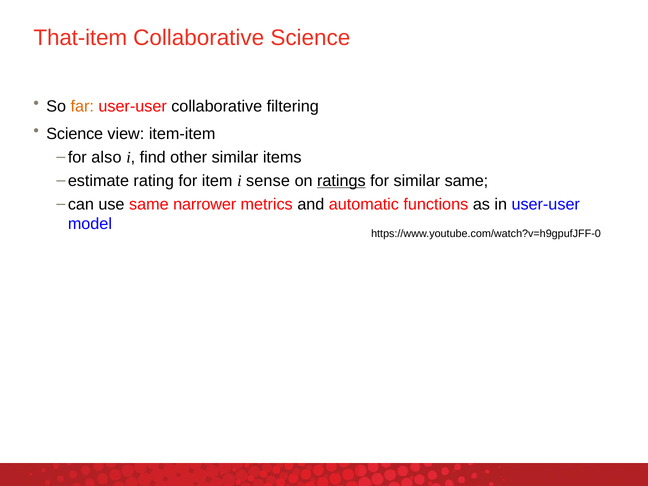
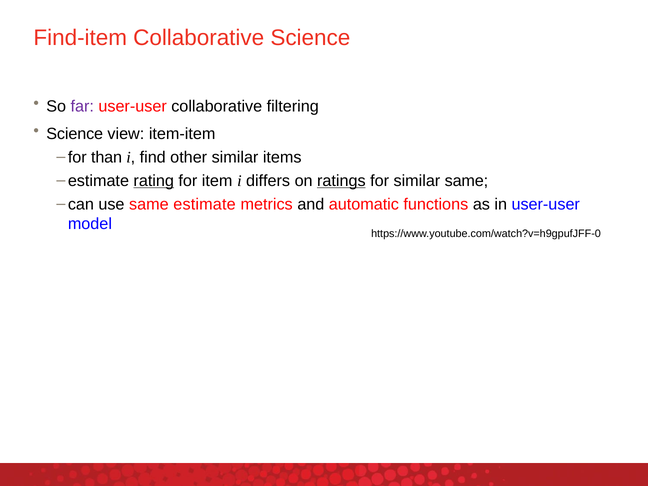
That-item: That-item -> Find-item
far colour: orange -> purple
also: also -> than
rating underline: none -> present
sense: sense -> differs
same narrower: narrower -> estimate
